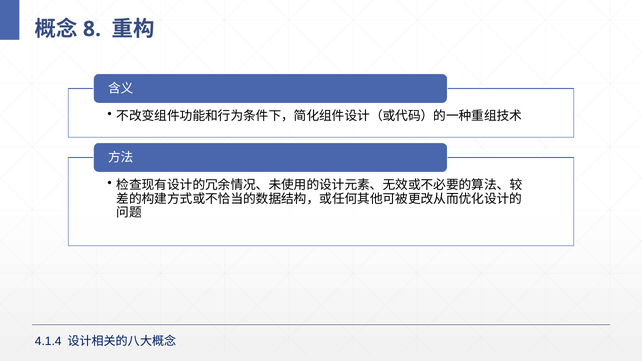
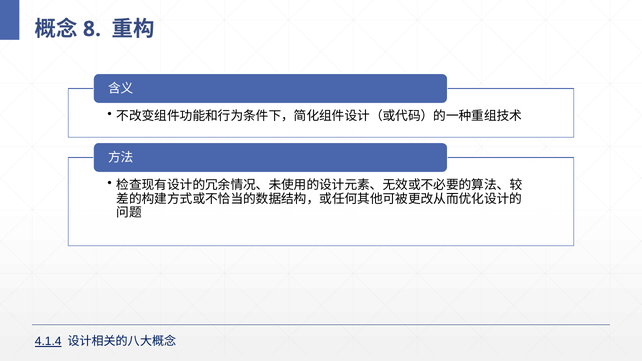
4.1.4 underline: none -> present
